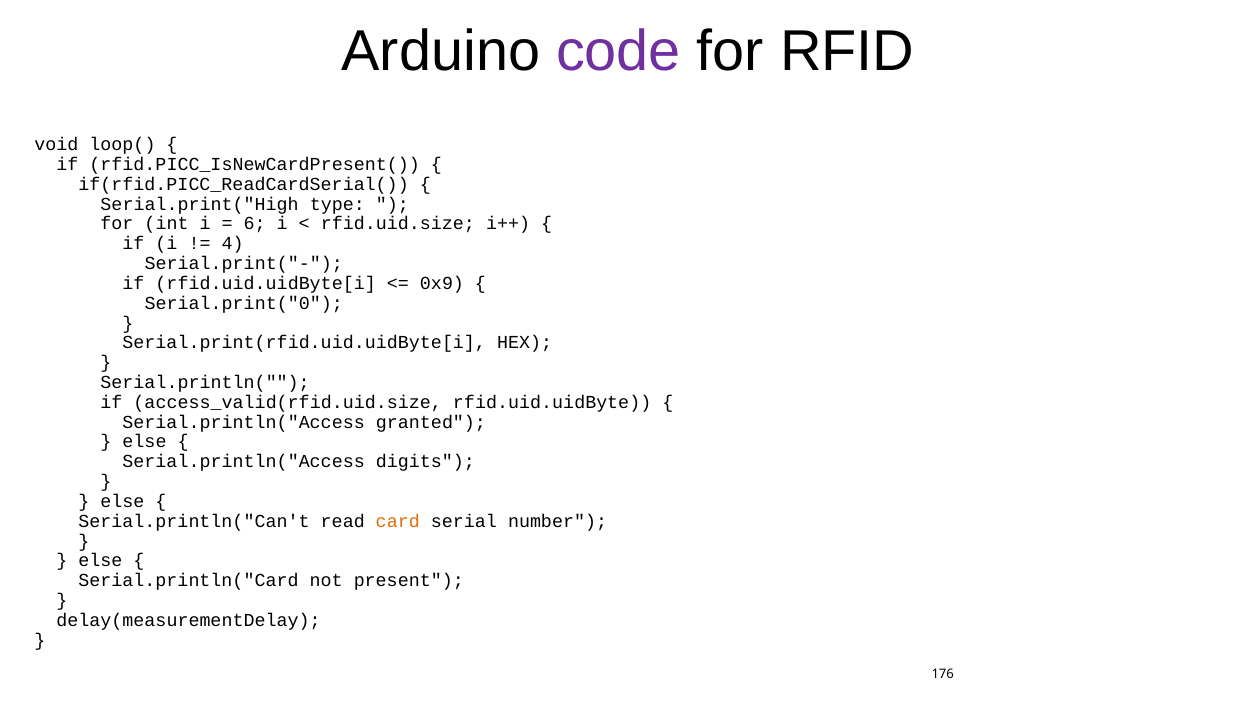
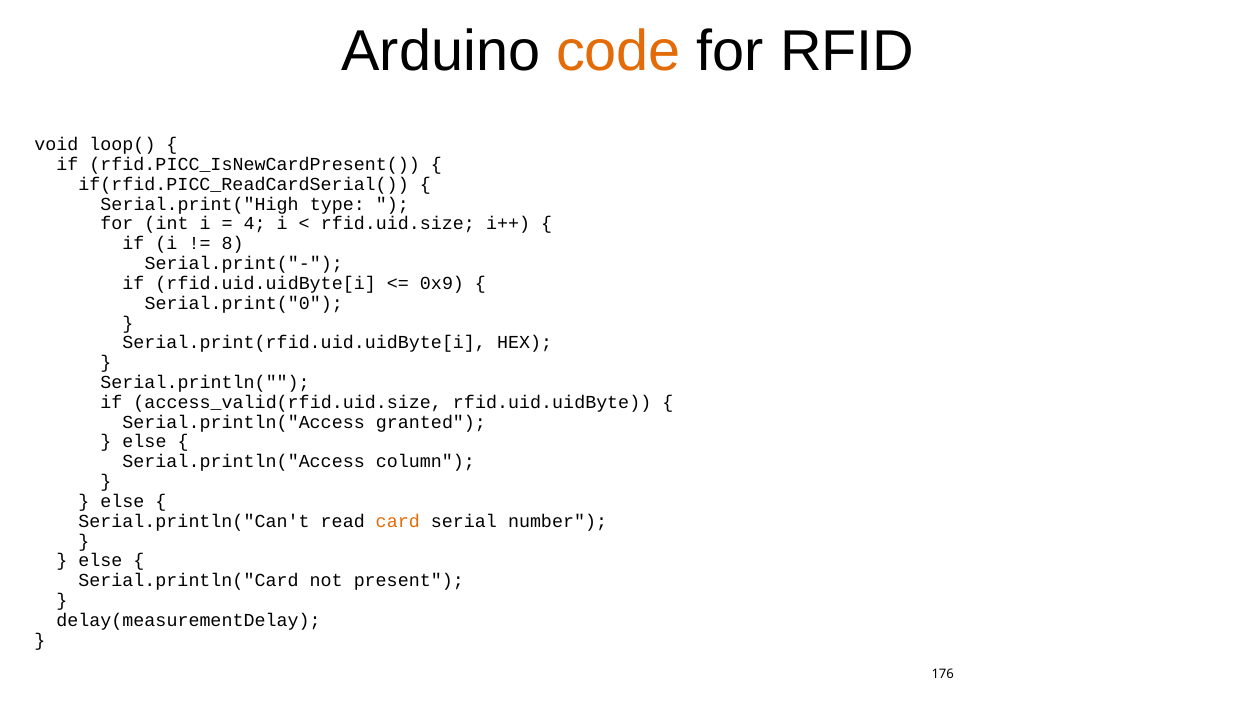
code colour: purple -> orange
6: 6 -> 4
4: 4 -> 8
digits: digits -> column
